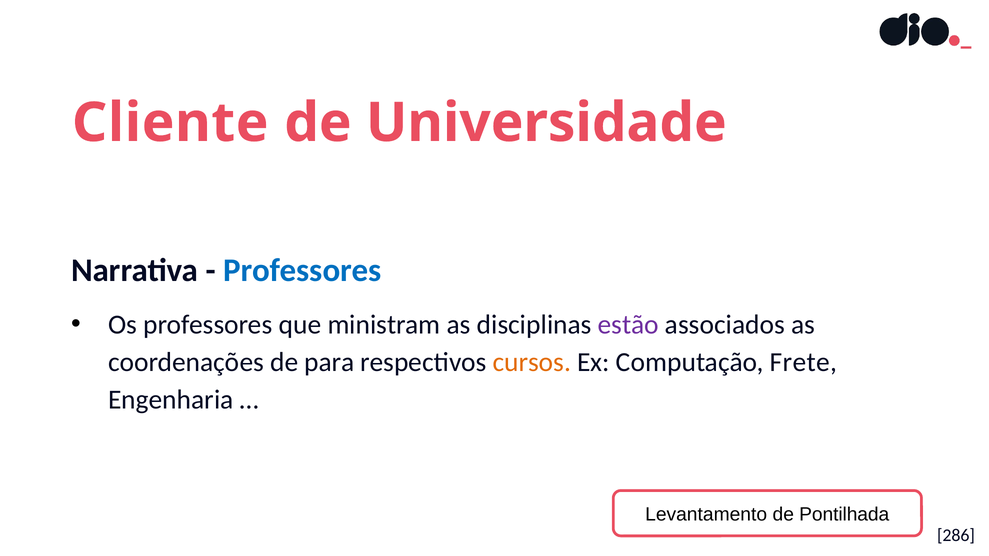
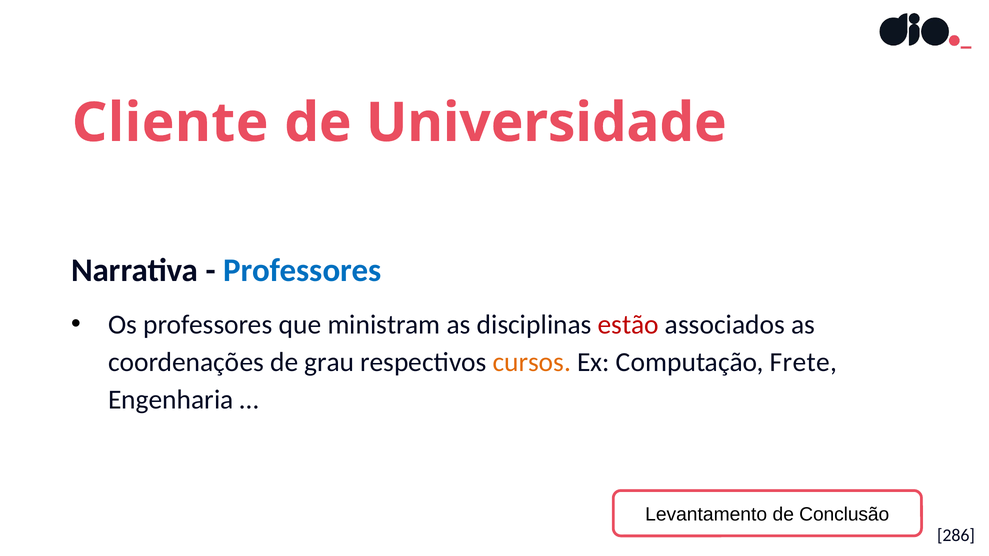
estão colour: purple -> red
para: para -> grau
Pontilhada: Pontilhada -> Conclusão
